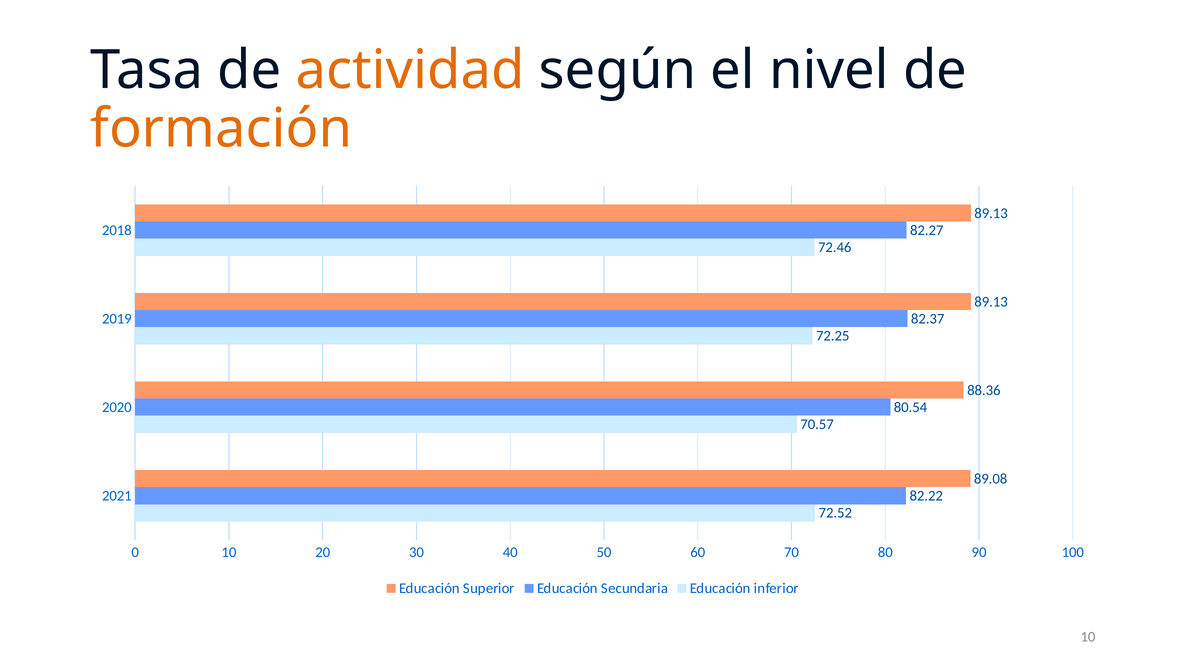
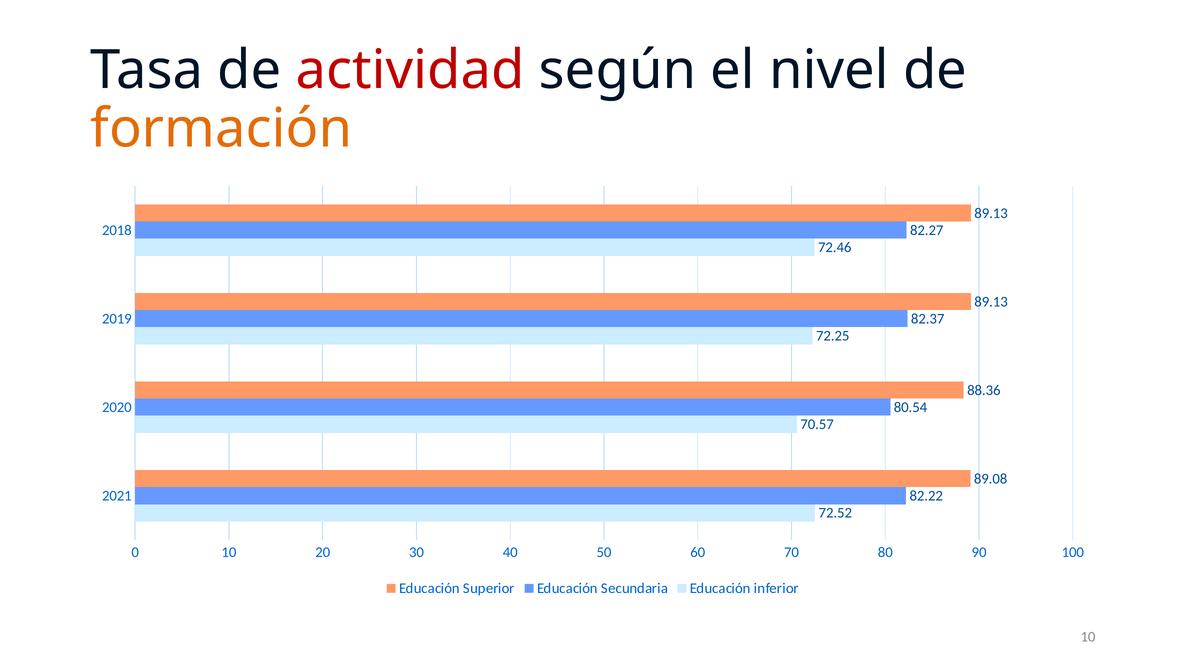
actividad colour: orange -> red
